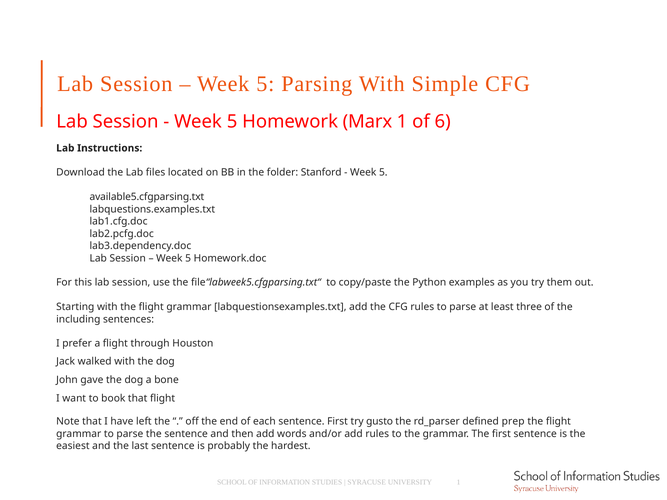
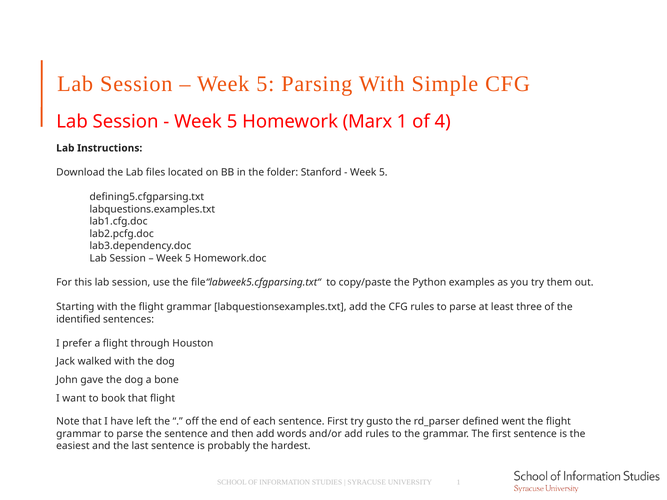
6: 6 -> 4
available5.cfgparsing.txt: available5.cfgparsing.txt -> defining5.cfgparsing.txt
including: including -> identified
prep: prep -> went
